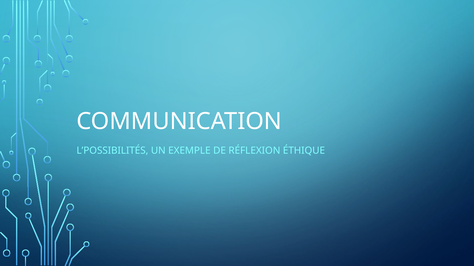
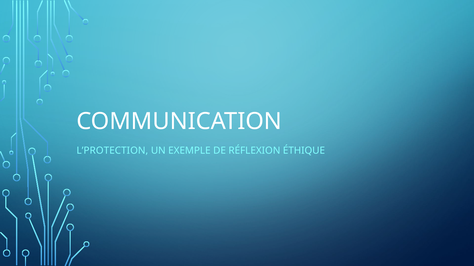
L’POSSIBILITÉS: L’POSSIBILITÉS -> L’PROTECTION
